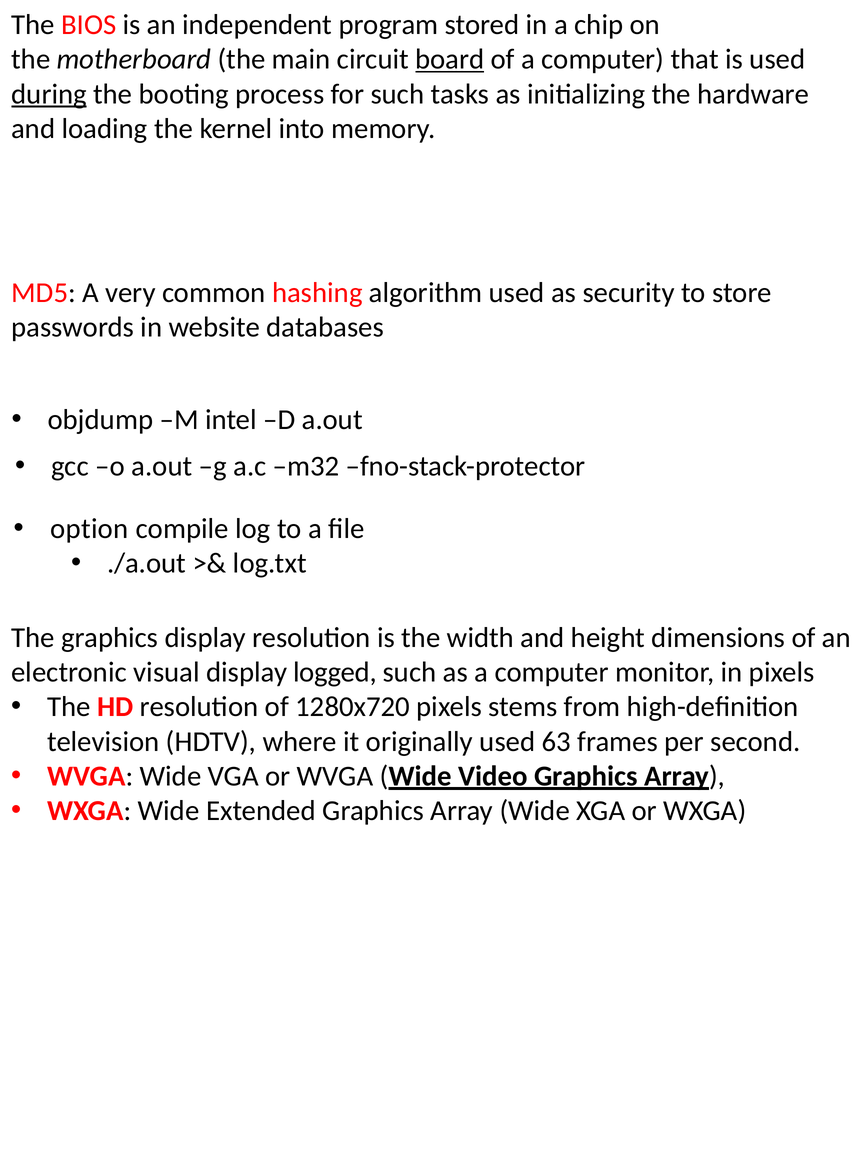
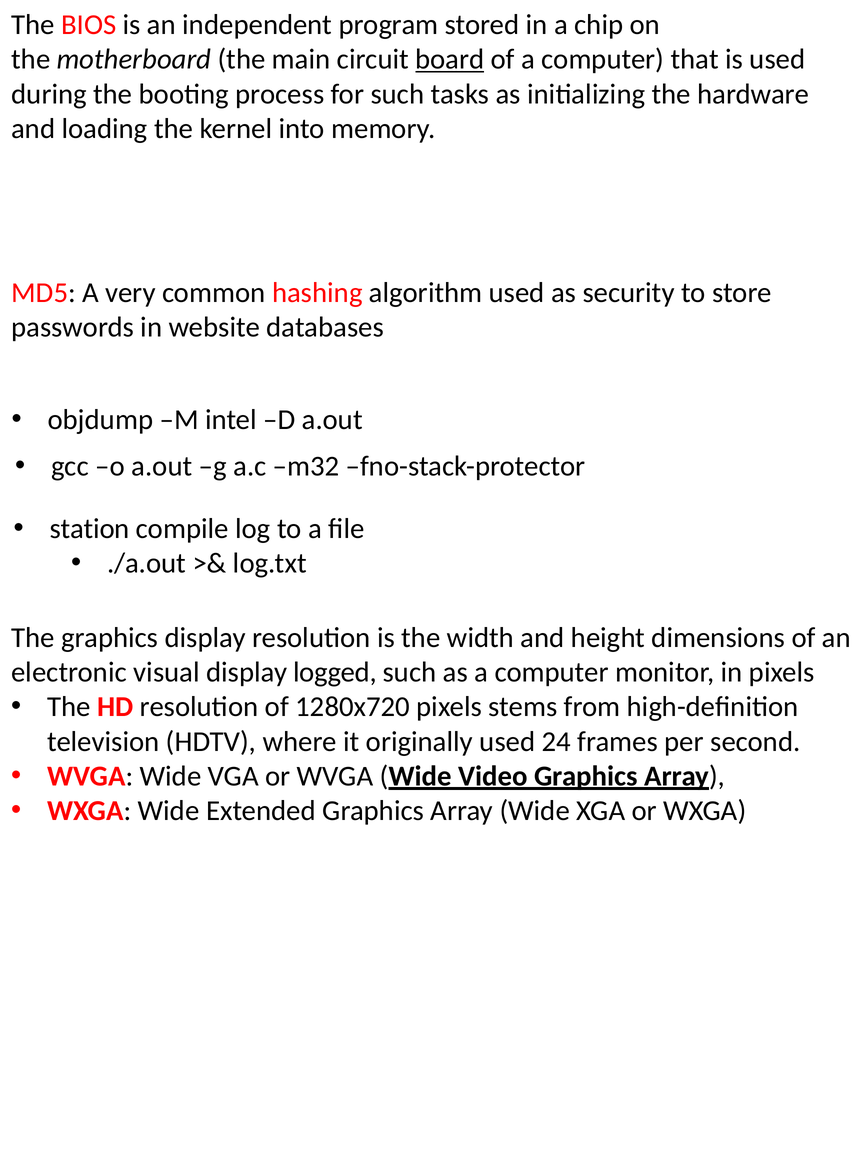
during underline: present -> none
option: option -> station
63: 63 -> 24
